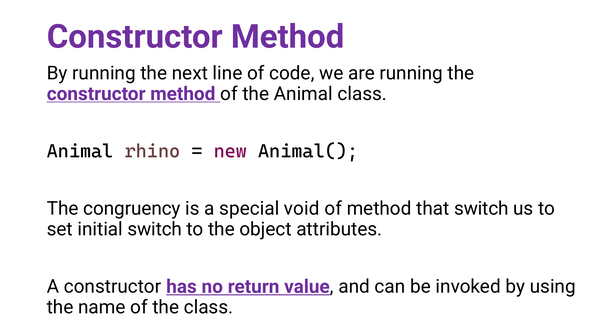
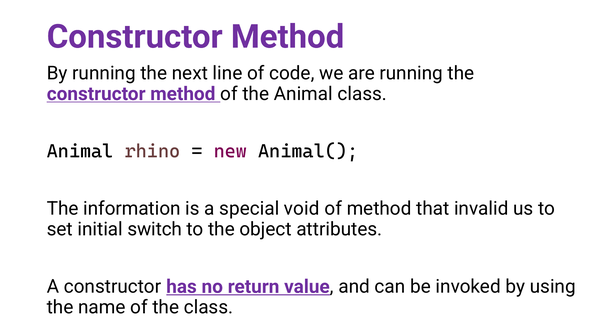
congruency: congruency -> information
that switch: switch -> invalid
